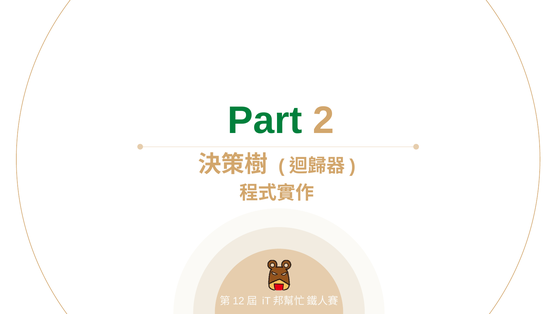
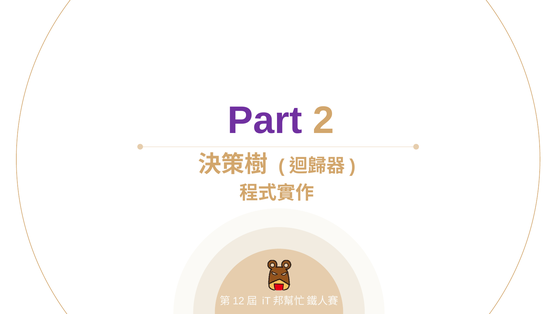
Part colour: green -> purple
